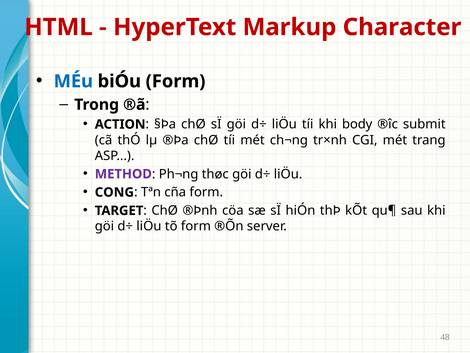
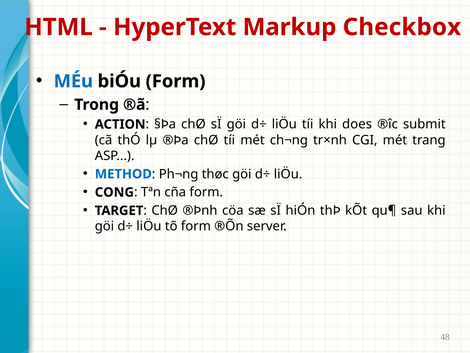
Character: Character -> Checkbox
body: body -> does
METHOD colour: purple -> blue
